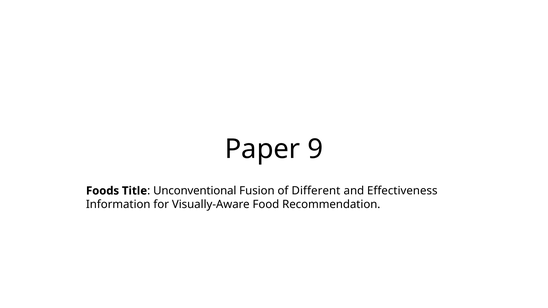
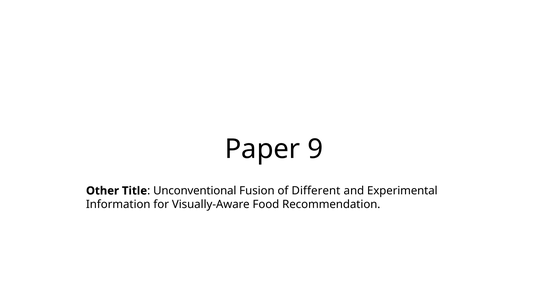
Foods: Foods -> Other
Effectiveness: Effectiveness -> Experimental
